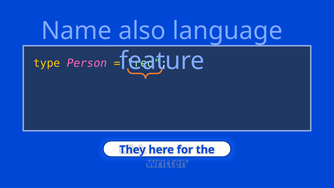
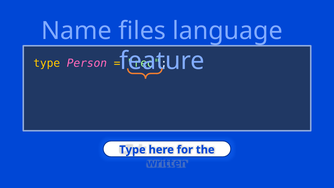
also: also -> files
They at (132, 150): They -> Type
